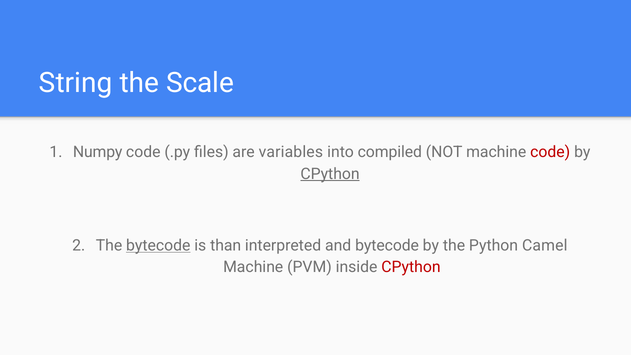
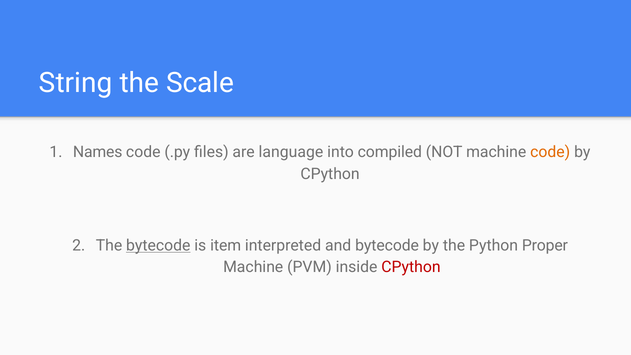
Numpy: Numpy -> Names
variables: variables -> language
code at (550, 152) colour: red -> orange
CPython at (330, 174) underline: present -> none
than: than -> item
Camel: Camel -> Proper
